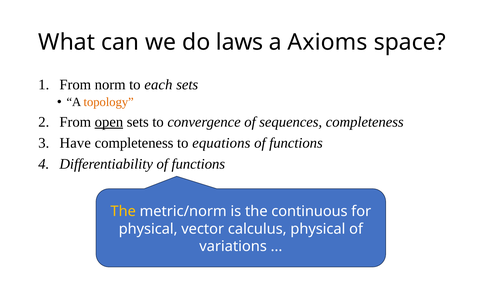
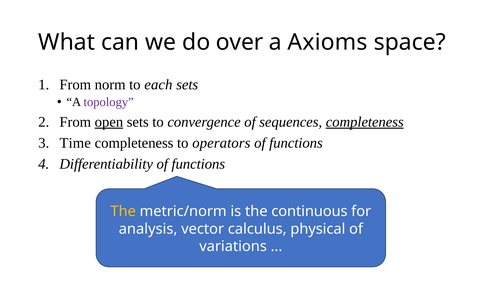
laws: laws -> over
topology colour: orange -> purple
completeness at (365, 122) underline: none -> present
Have: Have -> Time
equations: equations -> operators
physical at (148, 229): physical -> analysis
